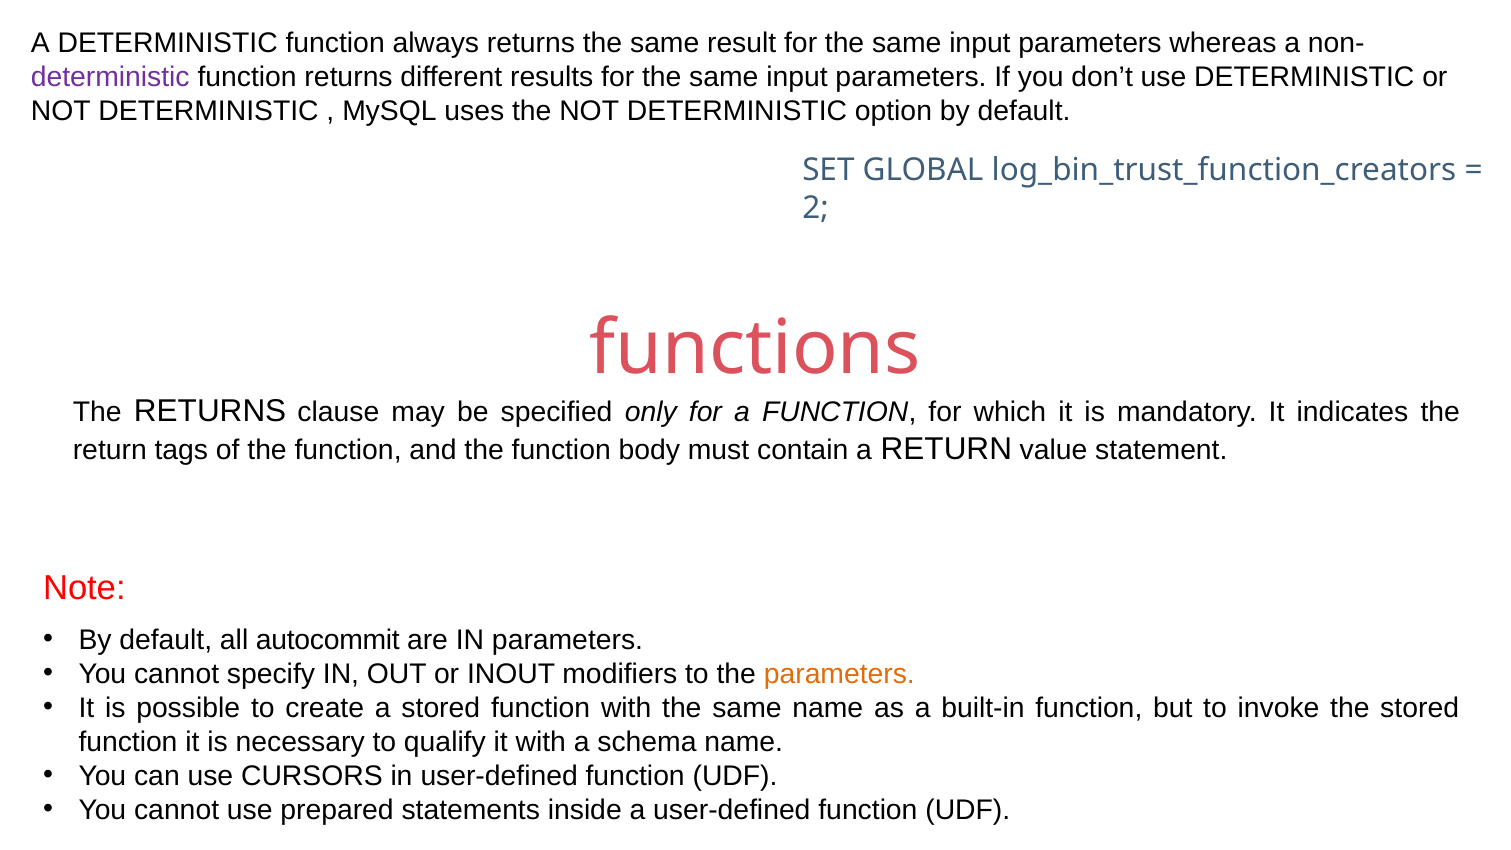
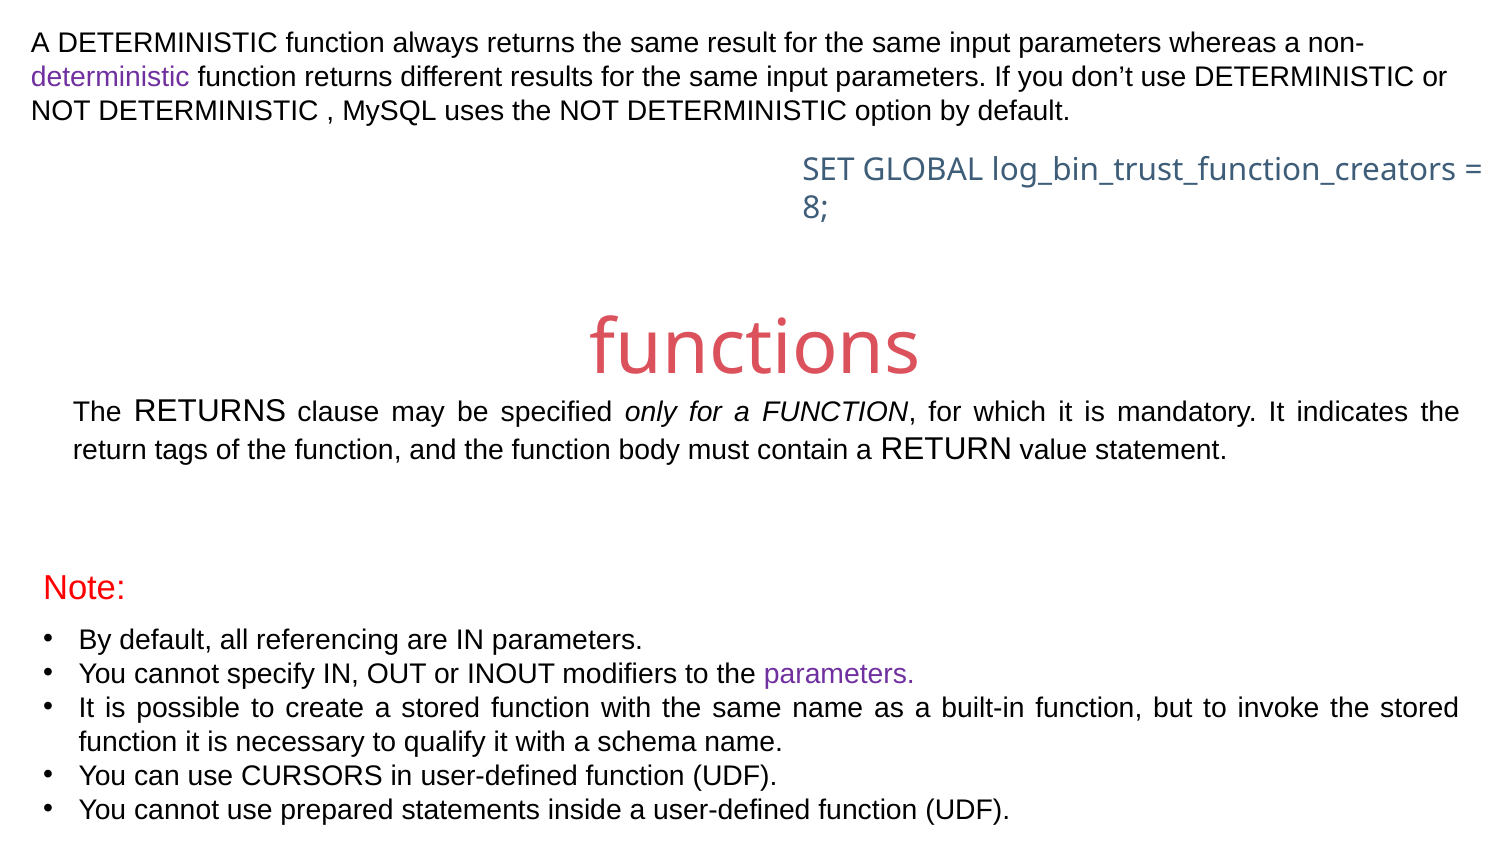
2: 2 -> 8
autocommit: autocommit -> referencing
parameters at (839, 674) colour: orange -> purple
